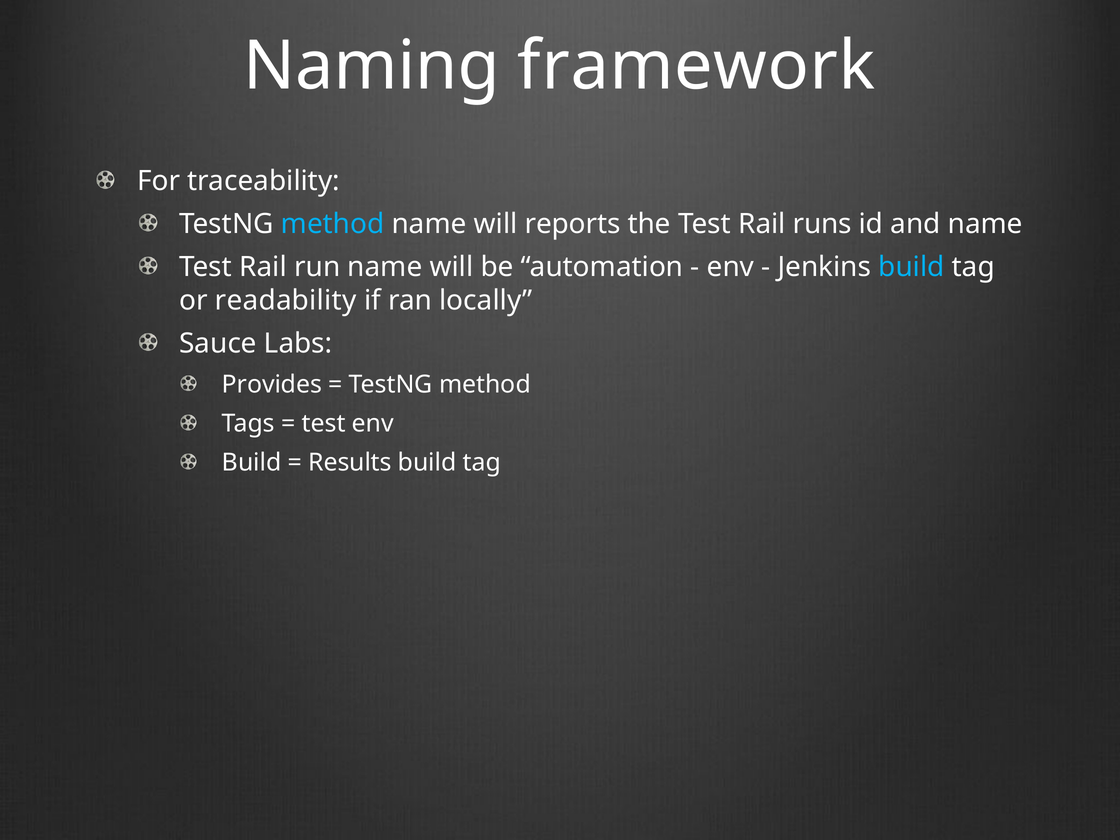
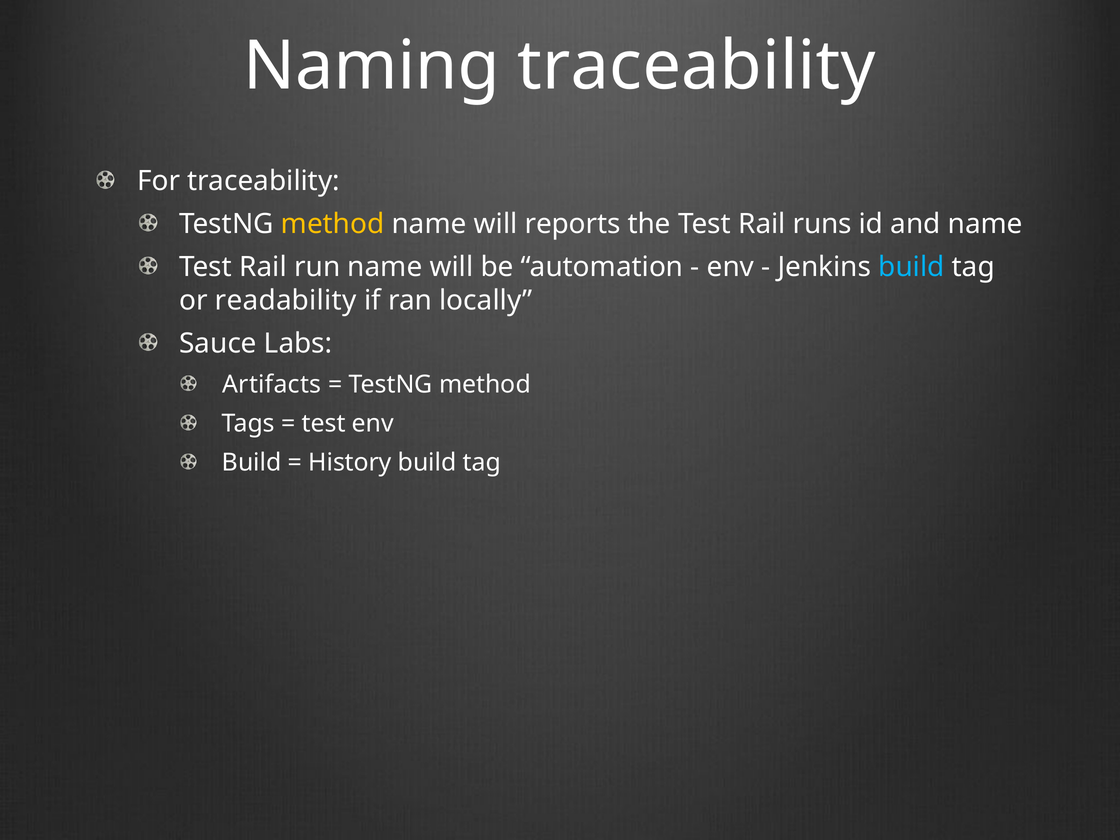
Naming framework: framework -> traceability
method at (333, 224) colour: light blue -> yellow
Provides: Provides -> Artifacts
Results: Results -> History
